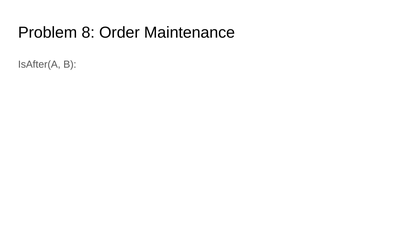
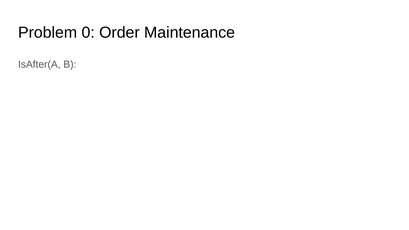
8: 8 -> 0
